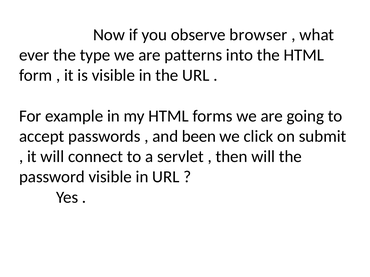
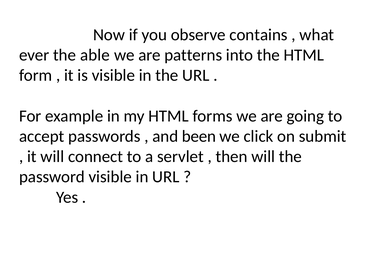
browser: browser -> contains
type: type -> able
